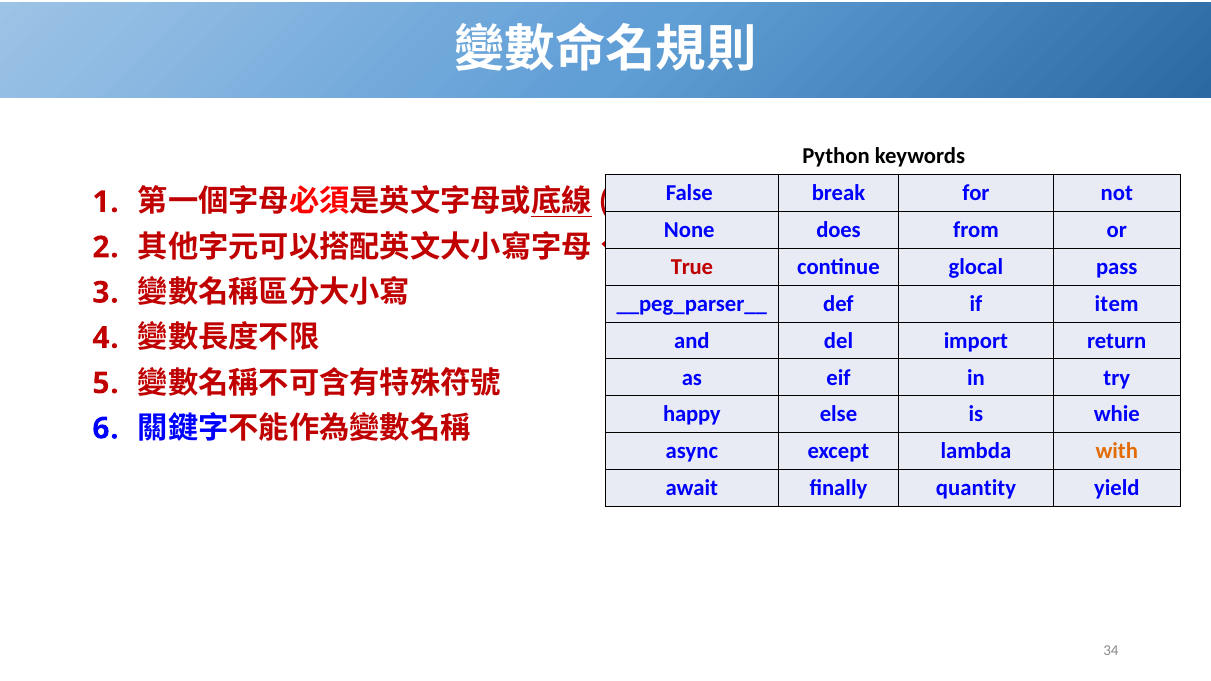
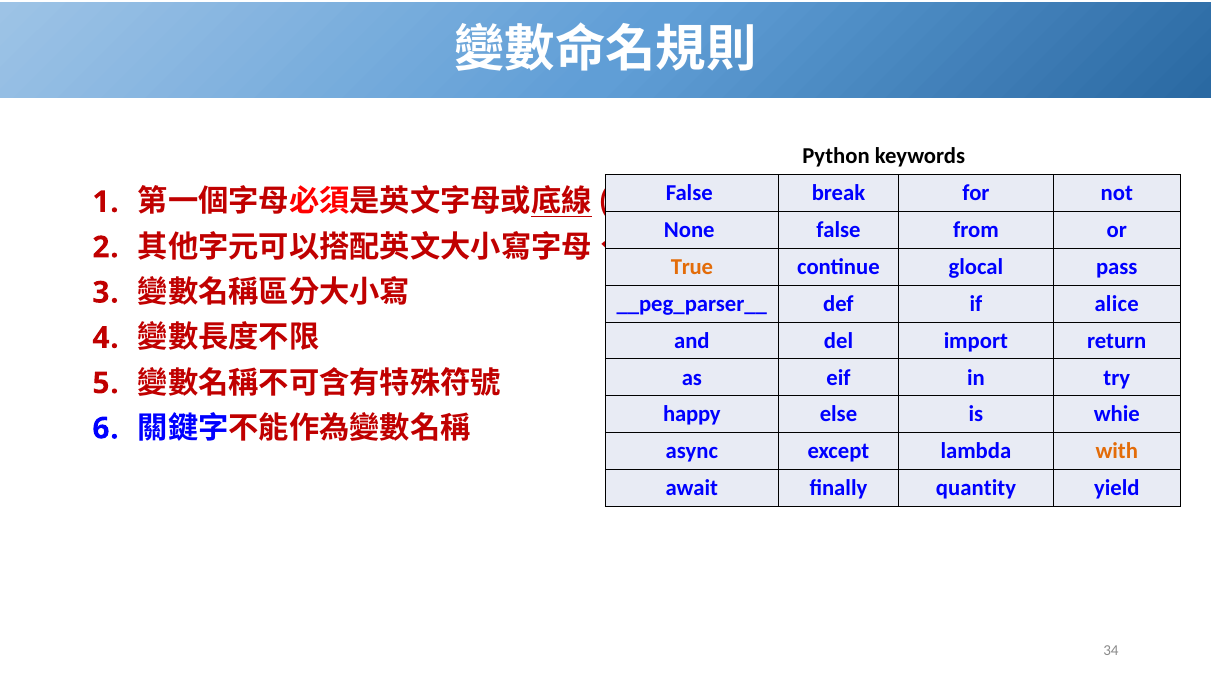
None does: does -> false
True colour: red -> orange
item: item -> alice
